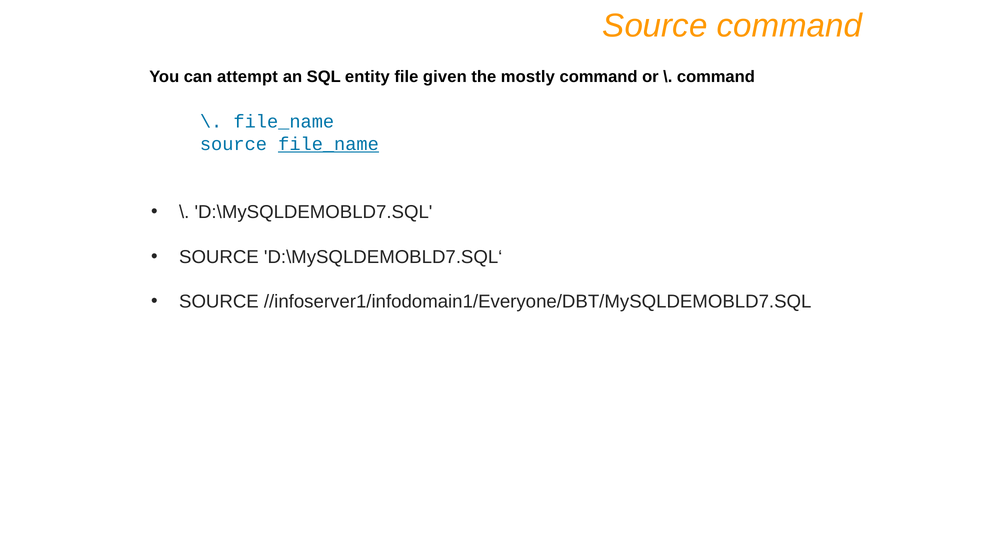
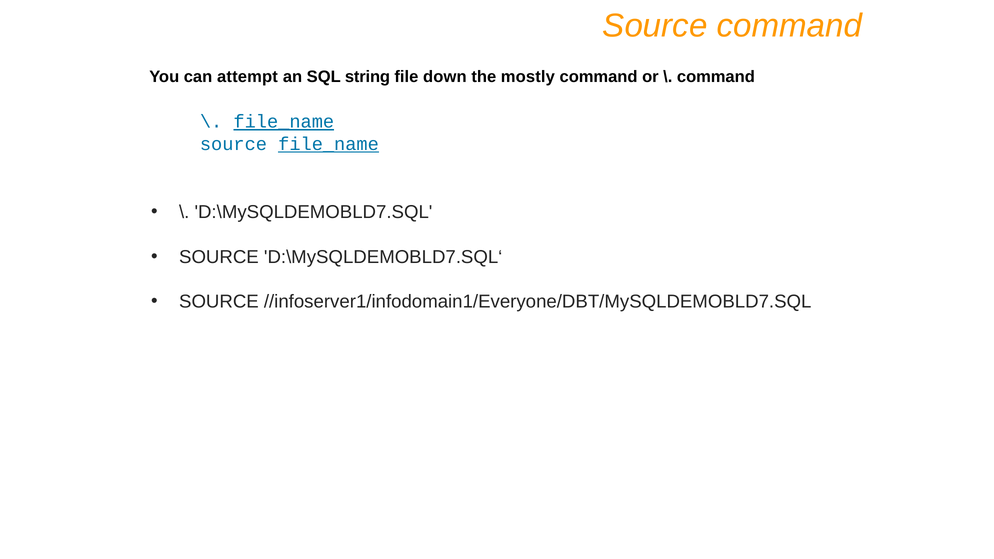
entity: entity -> string
given: given -> down
file_name at (284, 122) underline: none -> present
